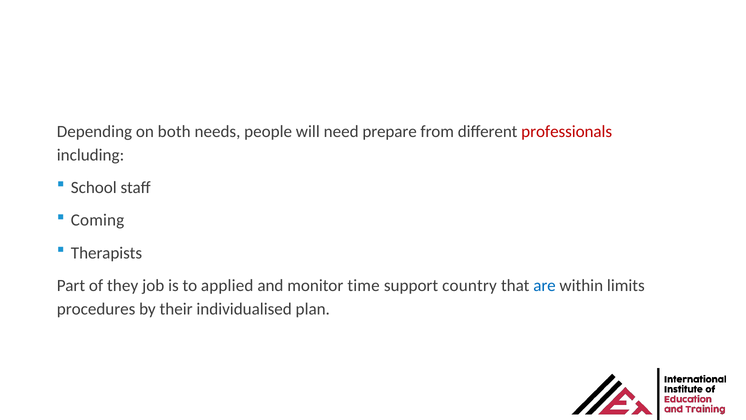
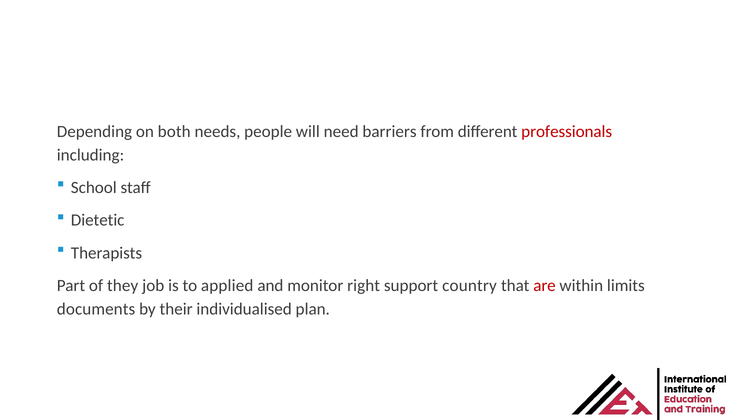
prepare: prepare -> barriers
Coming: Coming -> Dietetic
time: time -> right
are colour: blue -> red
procedures: procedures -> documents
